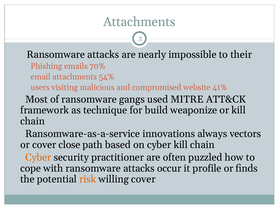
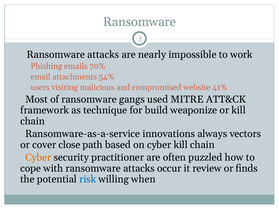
Attachments at (139, 22): Attachments -> Ransomware
their: their -> work
profile: profile -> review
risk colour: orange -> blue
willing cover: cover -> when
